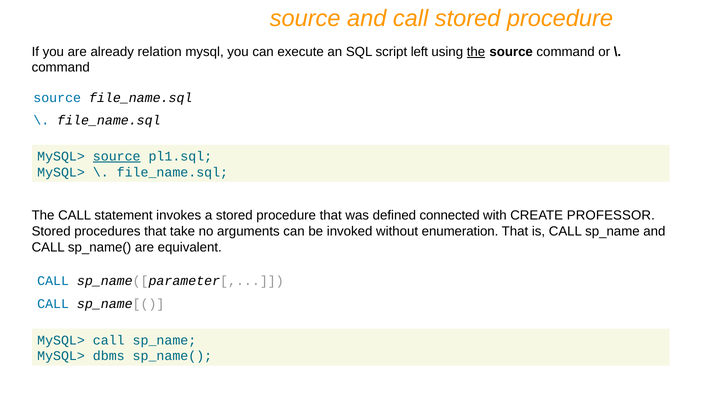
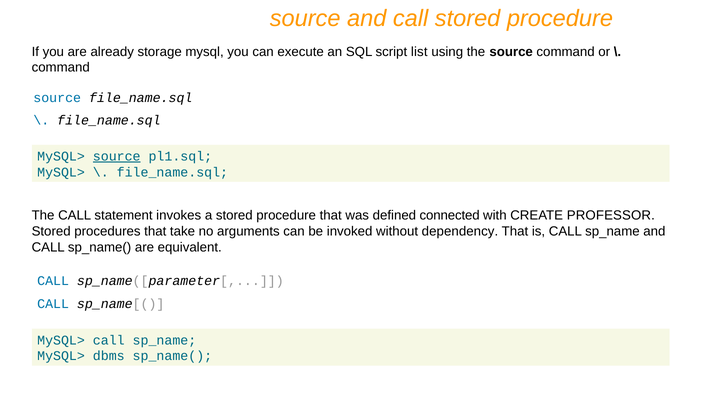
relation: relation -> storage
left: left -> list
the at (476, 52) underline: present -> none
enumeration: enumeration -> dependency
